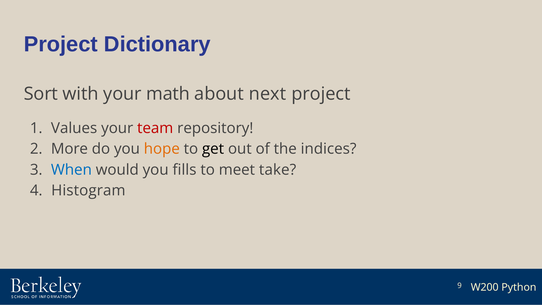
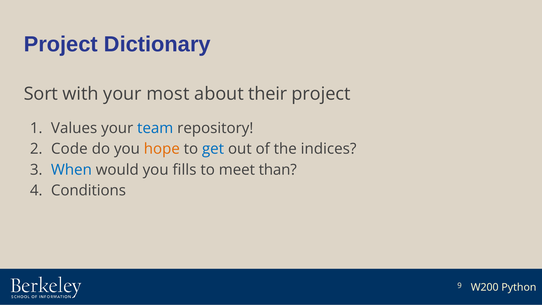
math: math -> most
next: next -> their
team colour: red -> blue
More: More -> Code
get colour: black -> blue
take: take -> than
Histogram: Histogram -> Conditions
